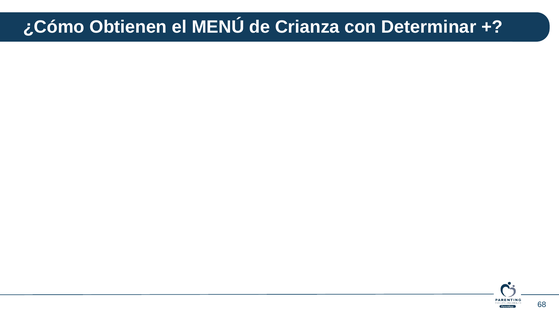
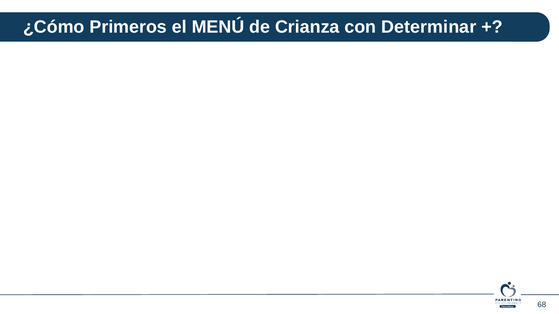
Obtienen: Obtienen -> Primeros
